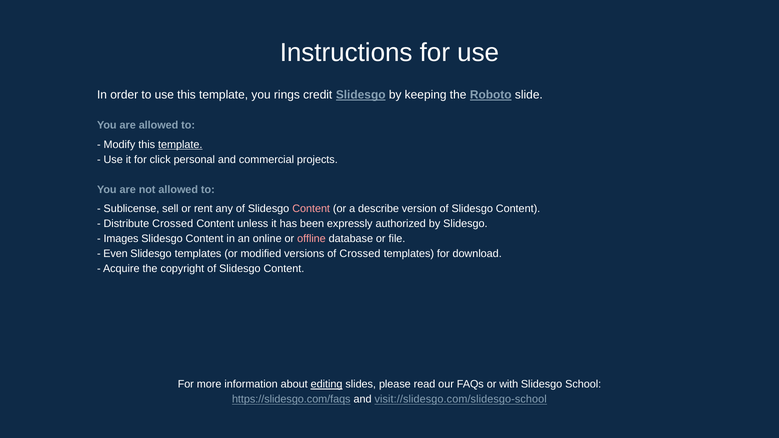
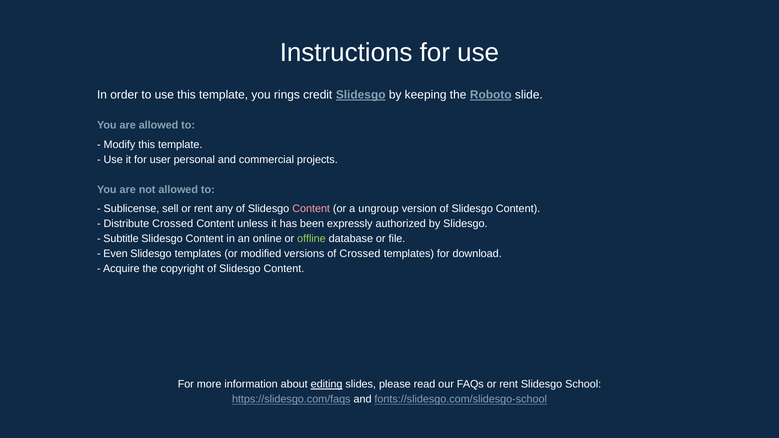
template at (180, 145) underline: present -> none
click: click -> user
describe: describe -> ungroup
Images: Images -> Subtitle
offline colour: pink -> light green
FAQs or with: with -> rent
visit://slidesgo.com/slidesgo-school: visit://slidesgo.com/slidesgo-school -> fonts://slidesgo.com/slidesgo-school
